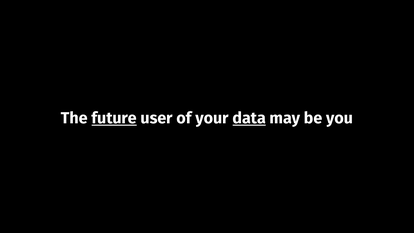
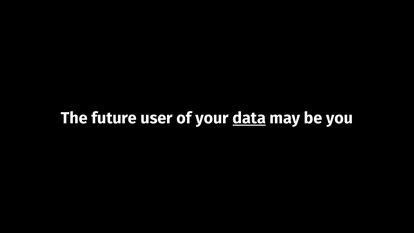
future underline: present -> none
